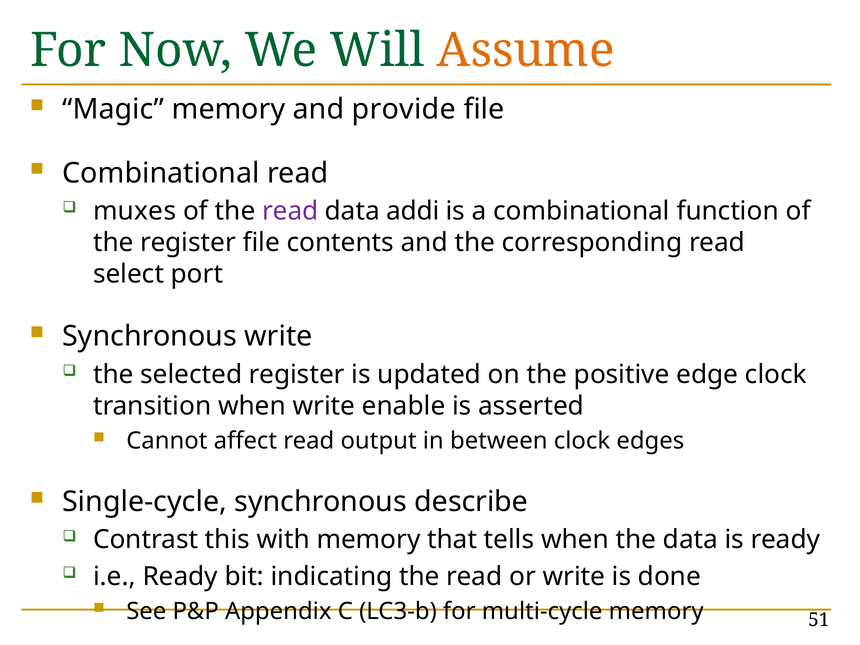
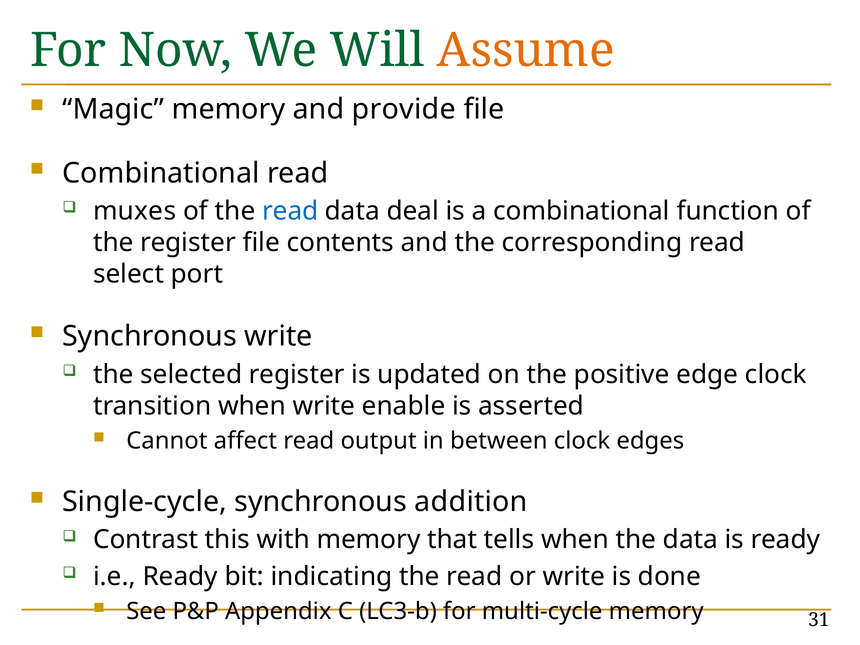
read at (290, 211) colour: purple -> blue
addi: addi -> deal
describe: describe -> addition
51: 51 -> 31
